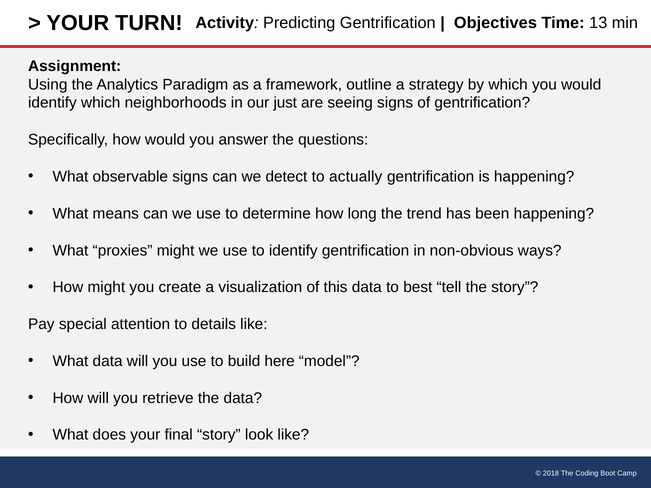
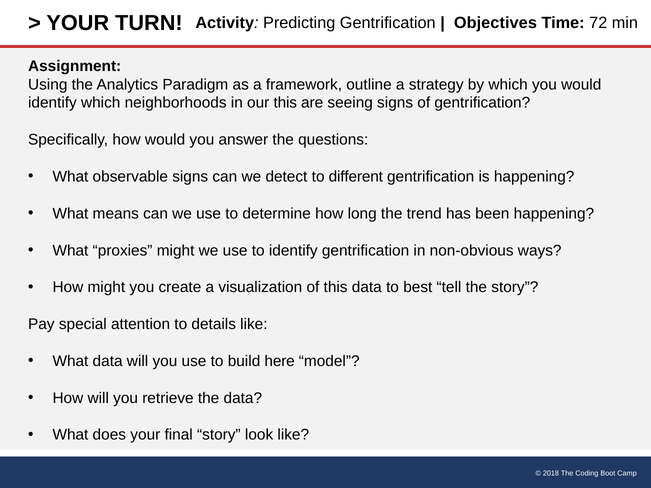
13: 13 -> 72
our just: just -> this
actually: actually -> different
